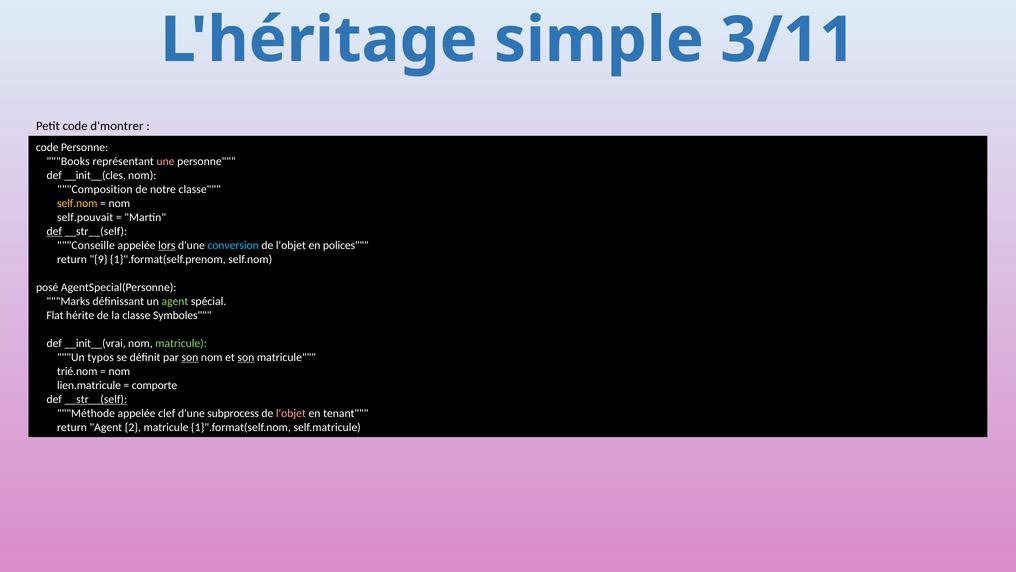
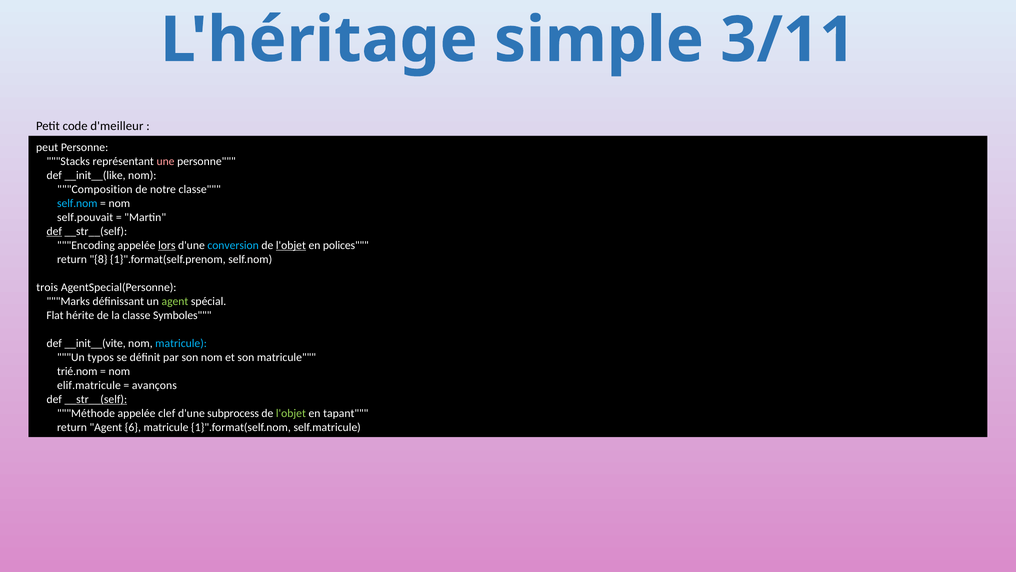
d'montrer: d'montrer -> d'meilleur
code at (47, 147): code -> peut
Books: Books -> Stacks
__init__(cles: __init__(cles -> __init__(like
self.nom at (77, 203) colour: yellow -> light blue
Conseille: Conseille -> Encoding
l'objet at (291, 245) underline: none -> present
9: 9 -> 8
posé: posé -> trois
__init__(vrai: __init__(vrai -> __init__(vite
matricule at (181, 343) colour: light green -> light blue
son at (190, 357) underline: present -> none
son at (246, 357) underline: present -> none
lien.matricule: lien.matricule -> elif.matricule
comporte: comporte -> avançons
l'objet at (291, 413) colour: pink -> light green
tenant: tenant -> tapant
2: 2 -> 6
